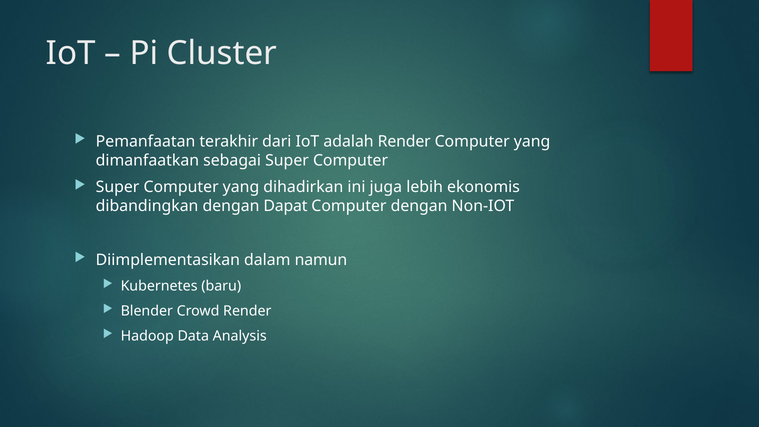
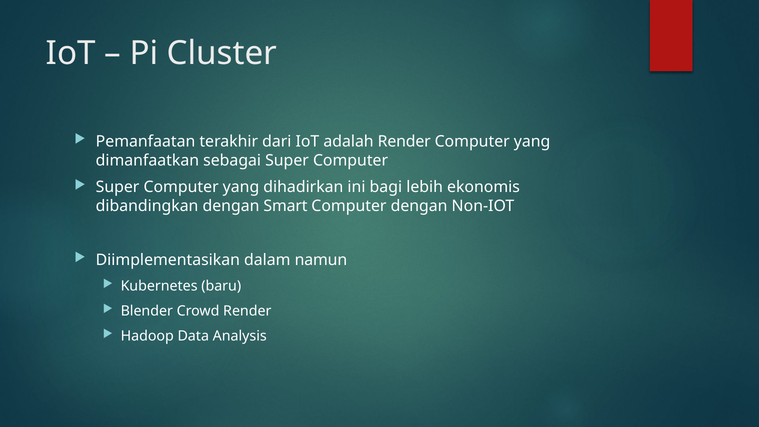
juga: juga -> bagi
Dapat: Dapat -> Smart
